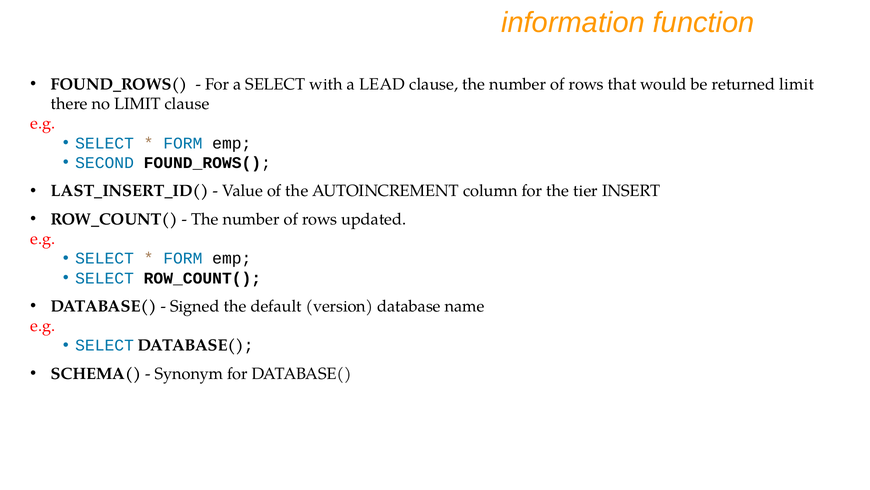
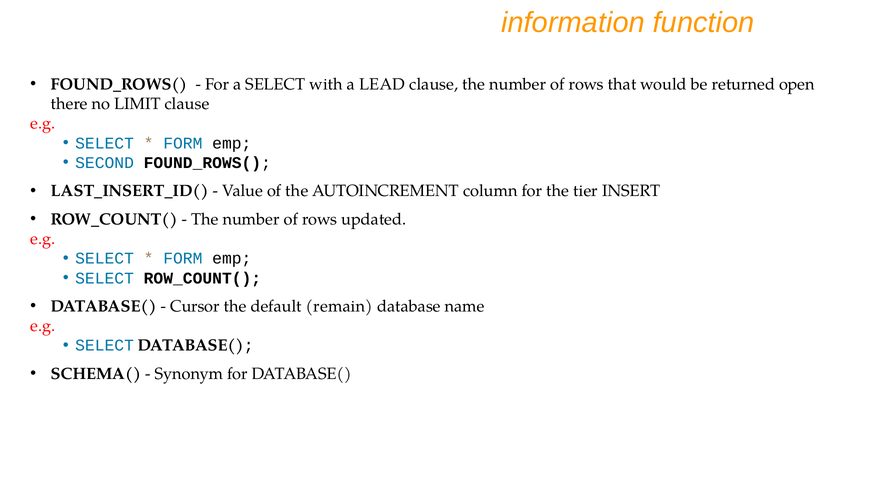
returned limit: limit -> open
Signed: Signed -> Cursor
version: version -> remain
